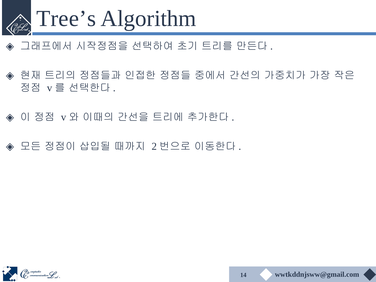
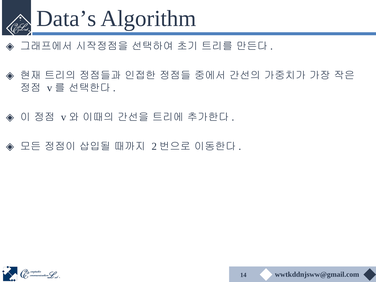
Tree’s: Tree’s -> Data’s
